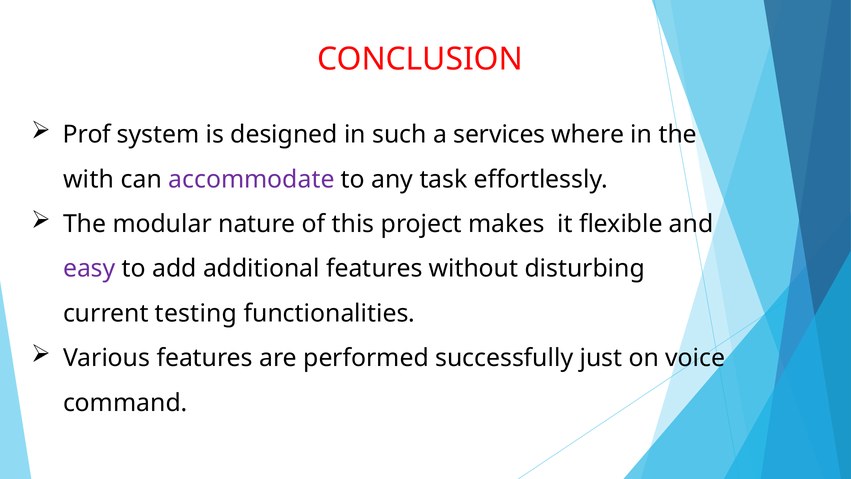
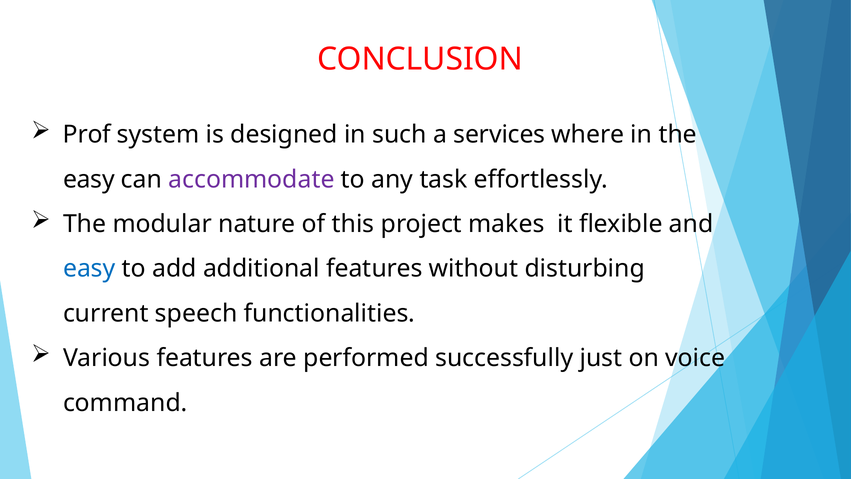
with at (89, 179): with -> easy
easy at (89, 269) colour: purple -> blue
testing: testing -> speech
